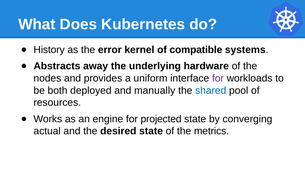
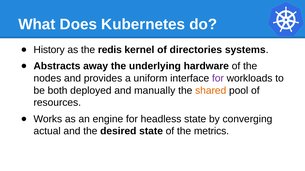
error: error -> redis
compatible: compatible -> directories
shared colour: blue -> orange
projected: projected -> headless
